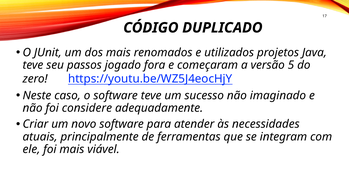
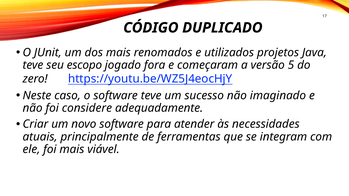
passos: passos -> escopo
